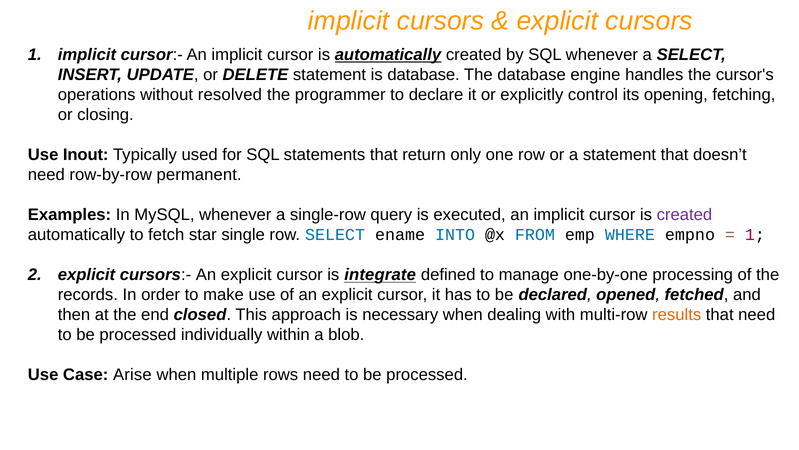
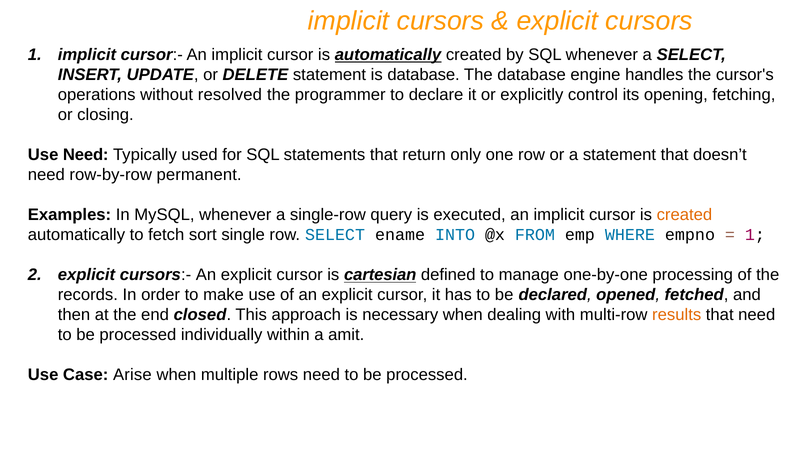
Use Inout: Inout -> Need
created at (684, 215) colour: purple -> orange
star: star -> sort
integrate: integrate -> cartesian
blob: blob -> amit
